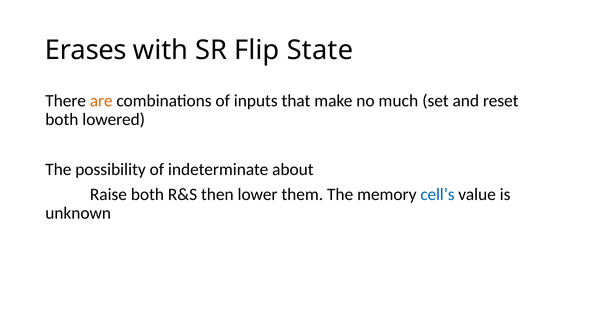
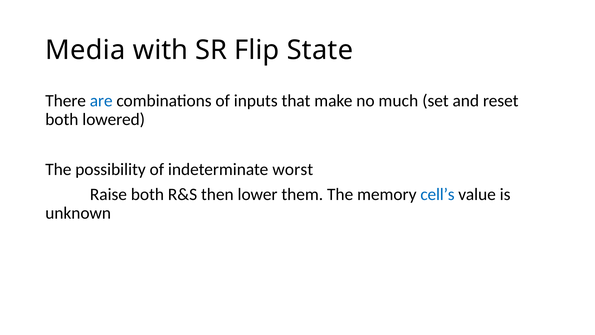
Erases: Erases -> Media
are colour: orange -> blue
about: about -> worst
